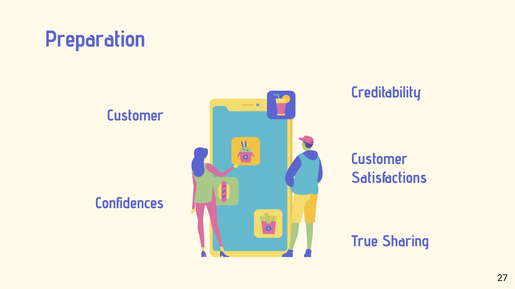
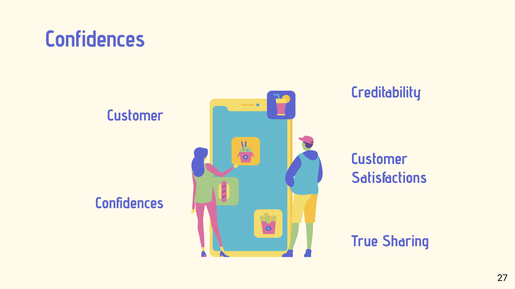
Preparation at (95, 39): Preparation -> Confidences
